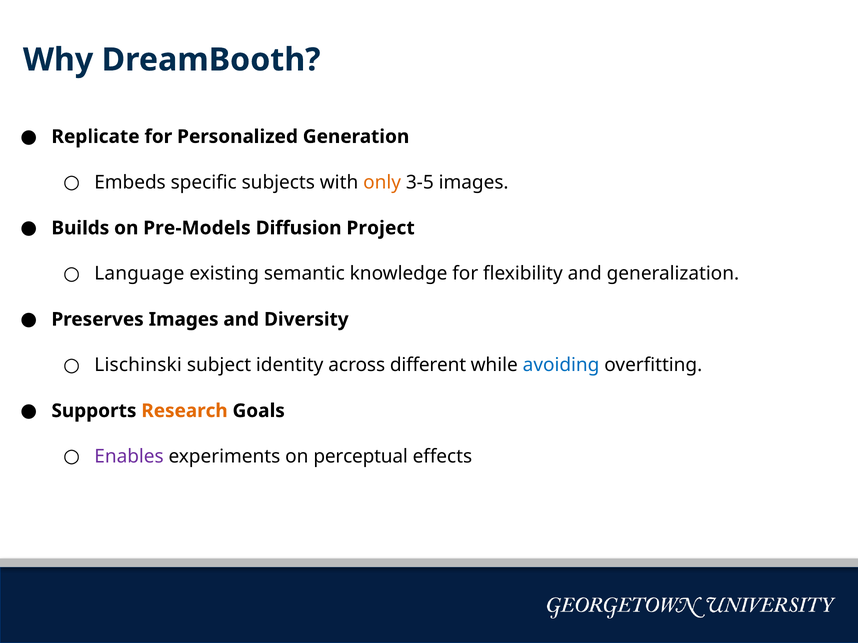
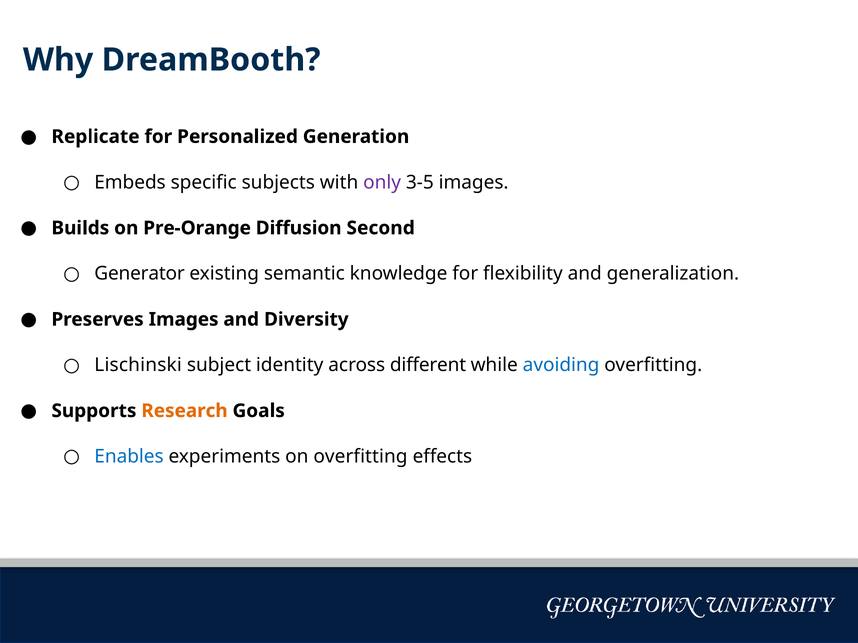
only colour: orange -> purple
Pre-Models: Pre-Models -> Pre-Orange
Project: Project -> Second
Language: Language -> Generator
Enables colour: purple -> blue
on perceptual: perceptual -> overfitting
